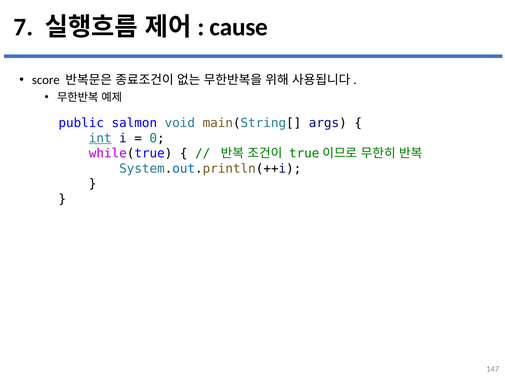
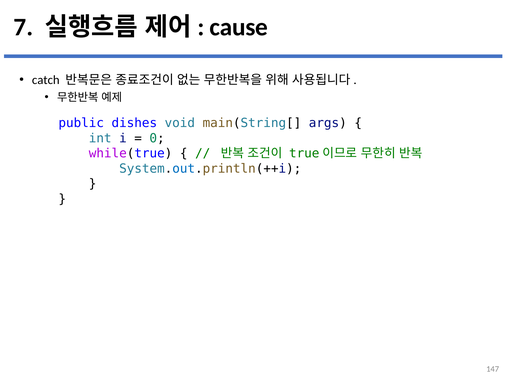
score: score -> catch
salmon: salmon -> dishes
int underline: present -> none
